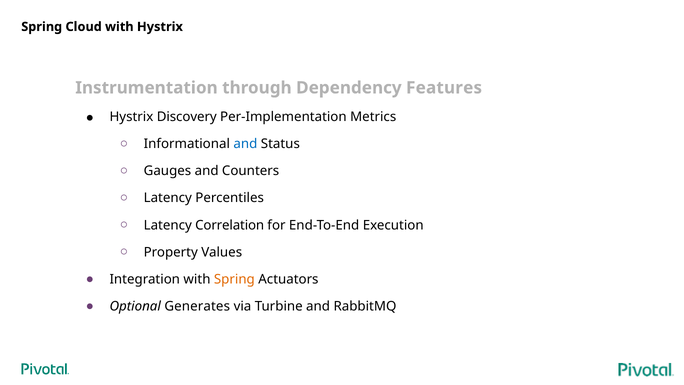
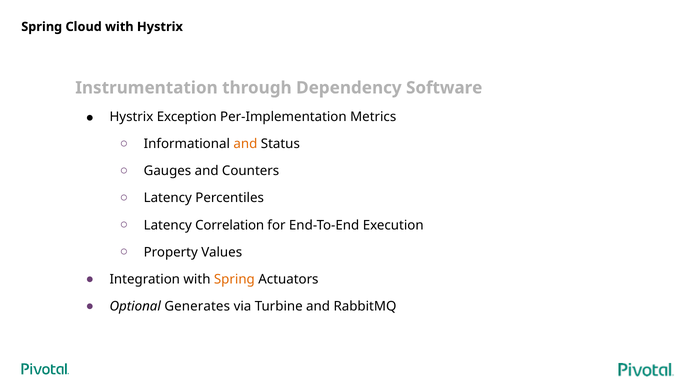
Features: Features -> Software
Discovery: Discovery -> Exception
and at (245, 144) colour: blue -> orange
